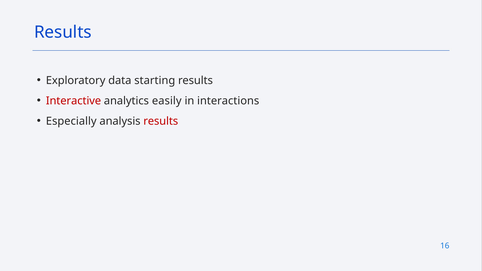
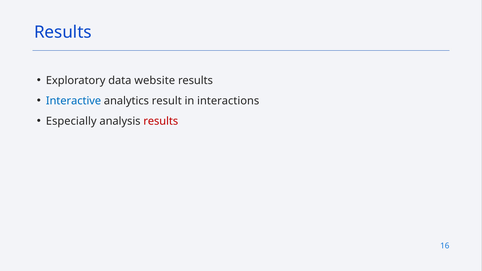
starting: starting -> website
Interactive colour: red -> blue
easily: easily -> result
